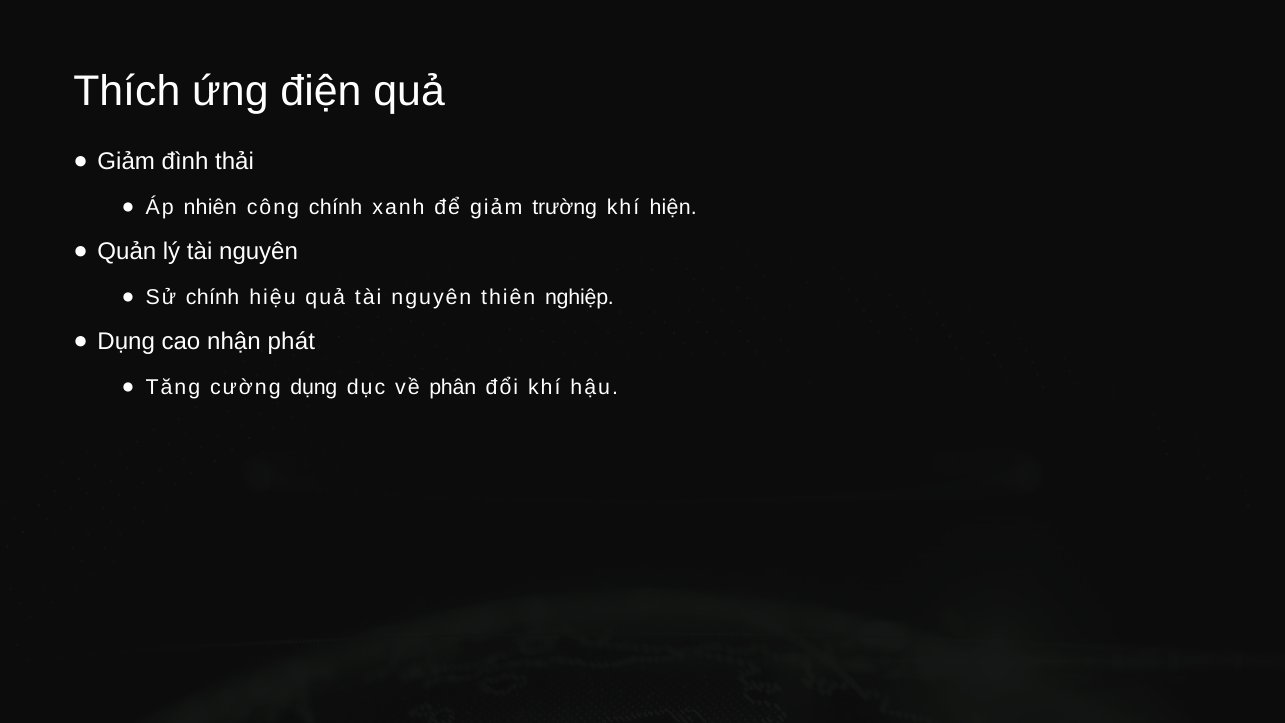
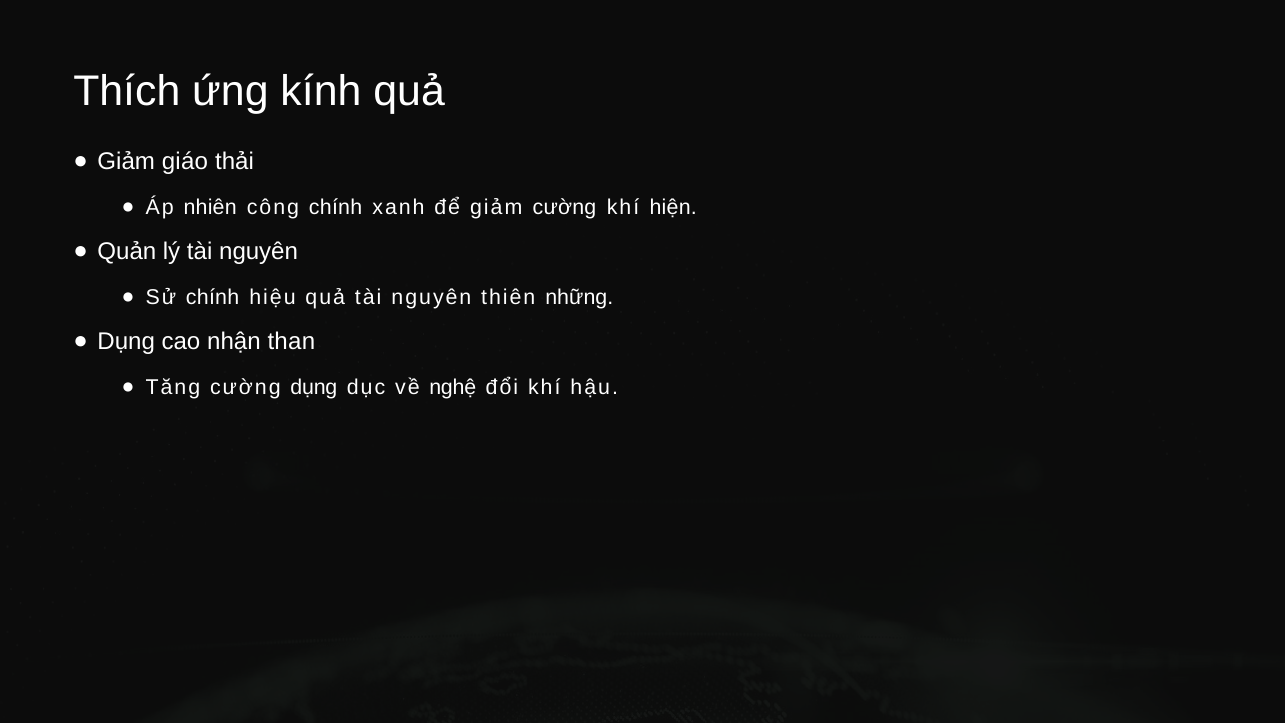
điện: điện -> kính
đình: đình -> giáo
giảm trường: trường -> cường
nghiệp: nghiệp -> những
phát: phát -> than
phân: phân -> nghệ
